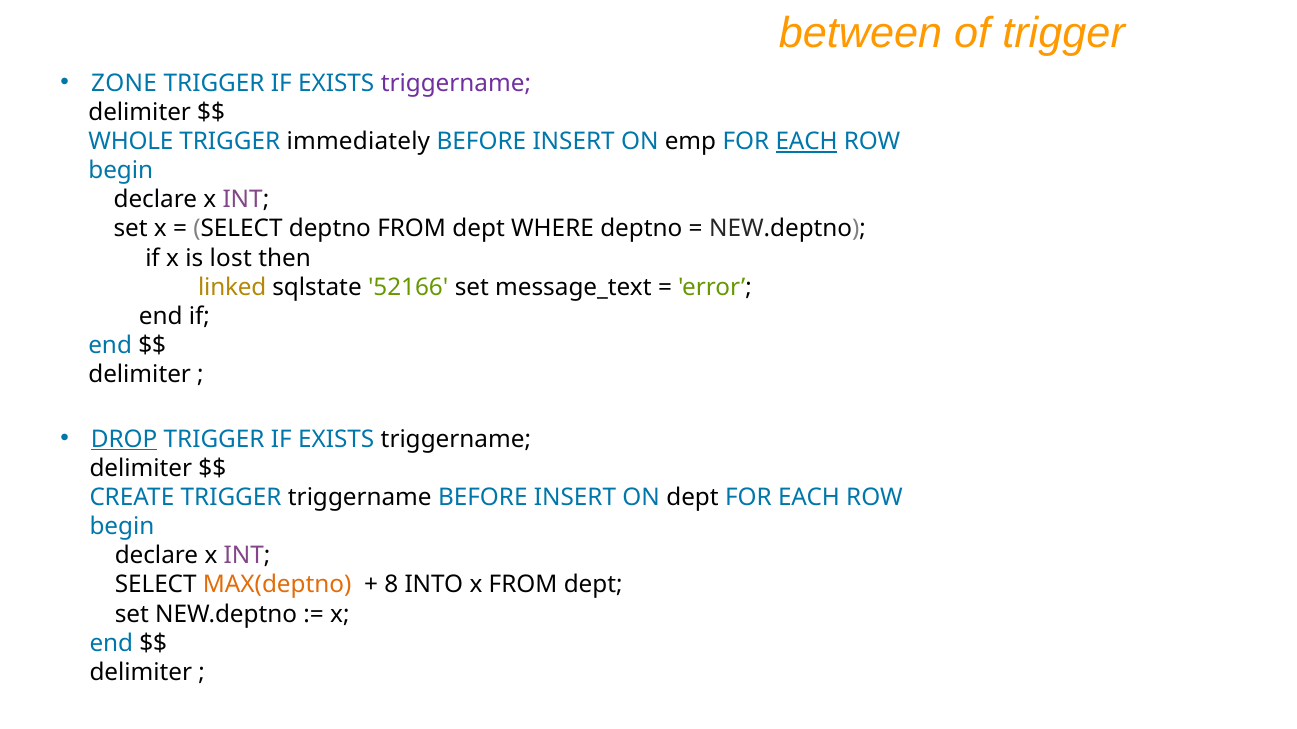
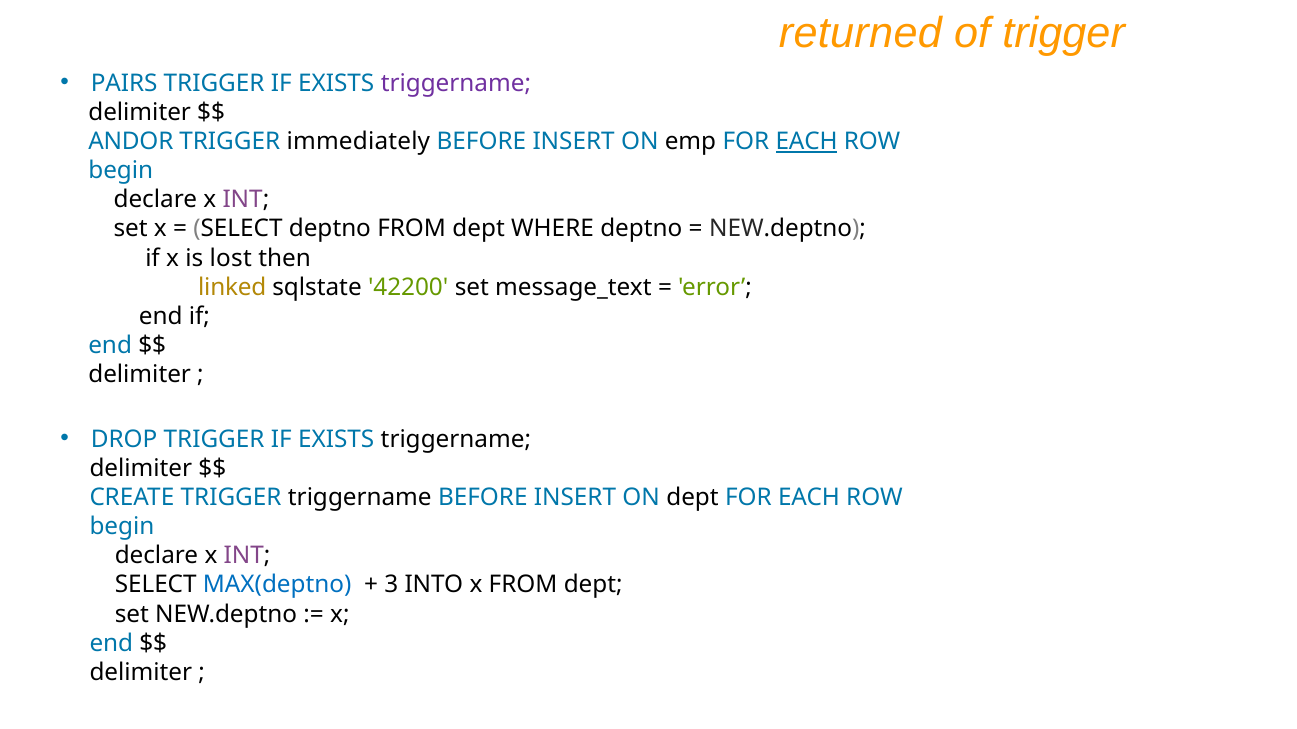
between: between -> returned
ZONE: ZONE -> PAIRS
WHOLE: WHOLE -> ANDOR
52166: 52166 -> 42200
DROP underline: present -> none
MAX(deptno colour: orange -> blue
8: 8 -> 3
